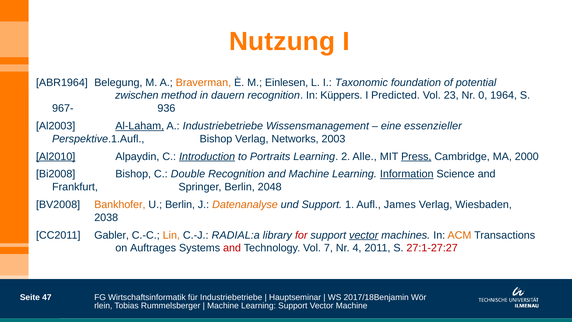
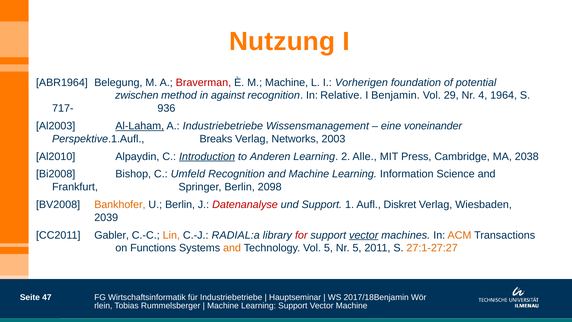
Braverman colour: orange -> red
M Einlesen: Einlesen -> Machine
Taxonomic: Taxonomic -> Vorherigen
dauern: dauern -> against
Küppers: Küppers -> Relative
Predicted: Predicted -> Benjamin
23: 23 -> 29
0: 0 -> 4
967-: 967- -> 717-
essenzieller: essenzieller -> voneinander
Perspektive.1.Aufl Bishop: Bishop -> Breaks
Al2010 underline: present -> none
Portraits: Portraits -> Anderen
Press underline: present -> none
2000: 2000 -> 2038
Double: Double -> Umfeld
Information underline: present -> none
2048: 2048 -> 2098
Datenanalyse colour: orange -> red
James: James -> Diskret
2038: 2038 -> 2039
Auftrages: Auftrages -> Functions
and at (232, 248) colour: red -> orange
Vol 7: 7 -> 5
Nr 4: 4 -> 5
27:1-27:27 colour: red -> orange
